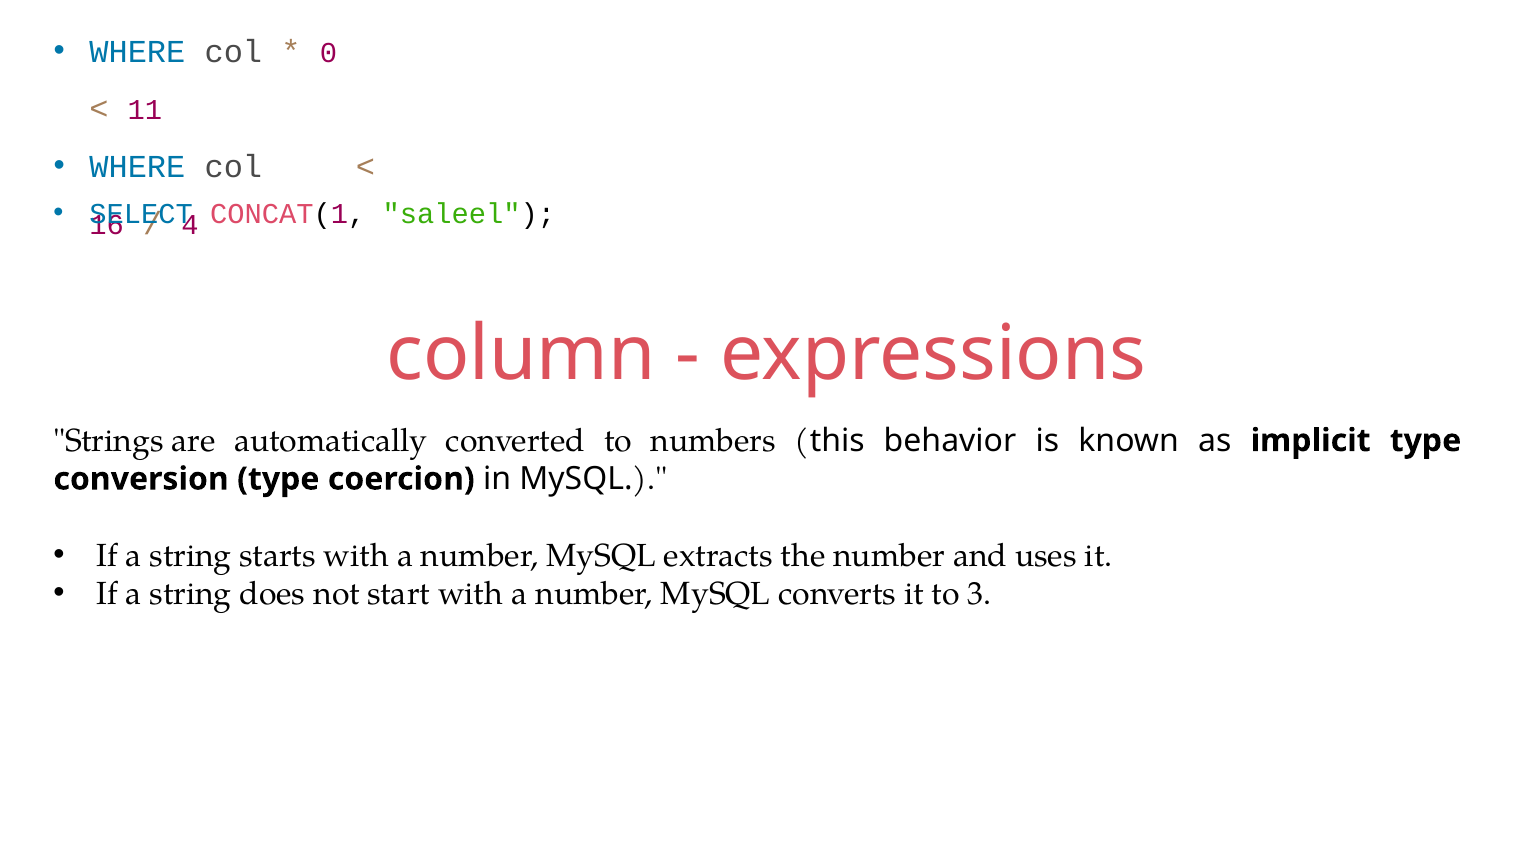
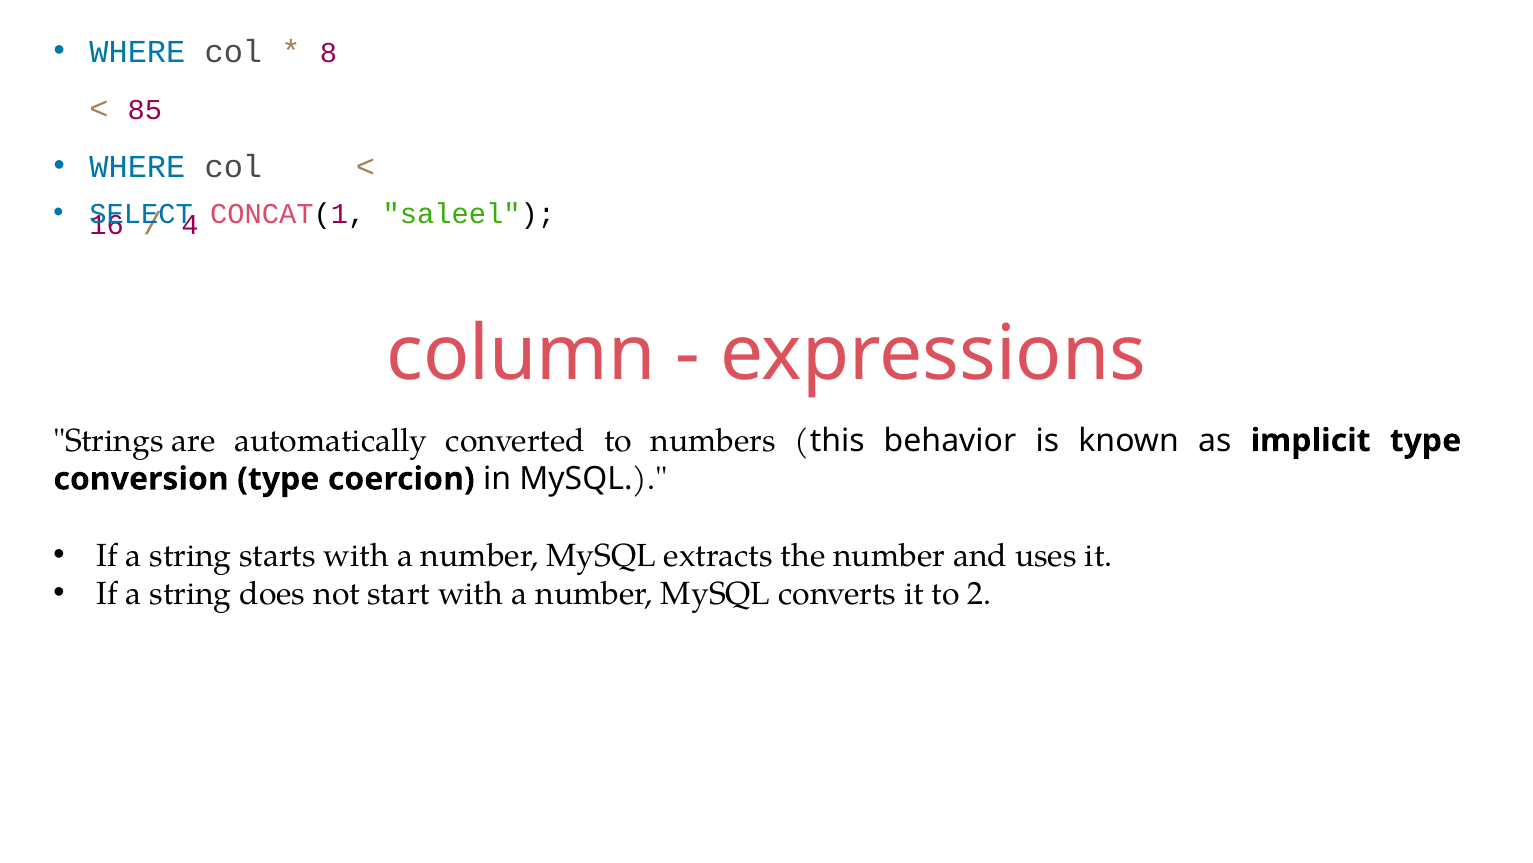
0: 0 -> 8
11: 11 -> 85
3: 3 -> 2
